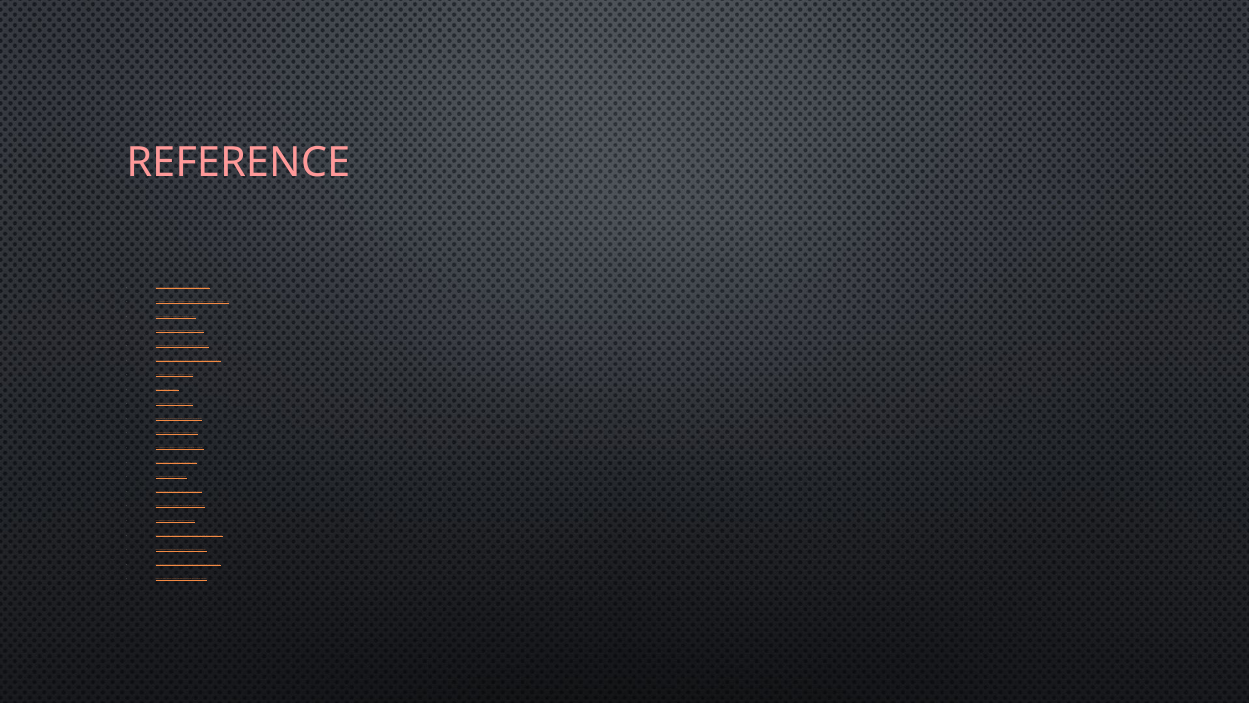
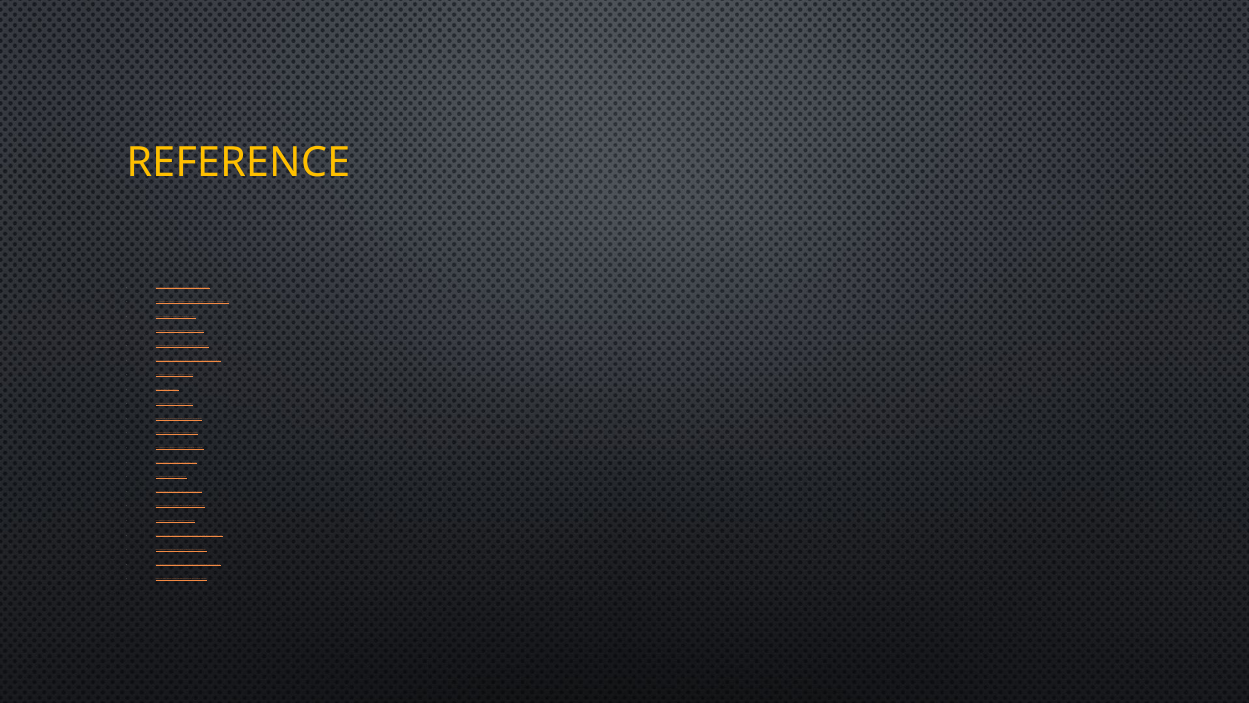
REFERENCE colour: pink -> yellow
